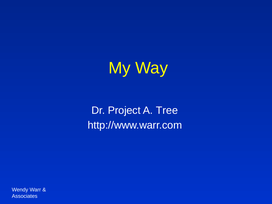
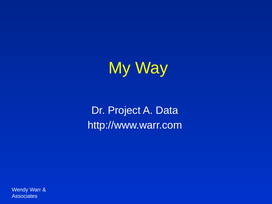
Tree: Tree -> Data
